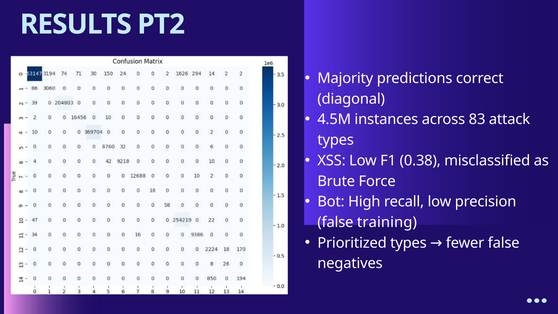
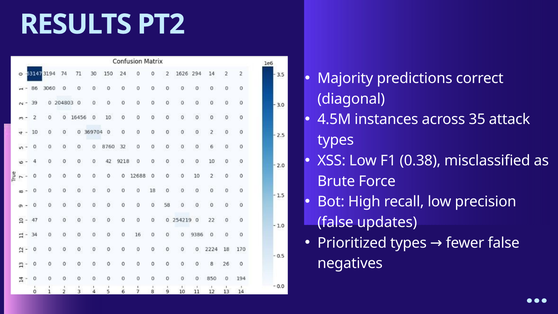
83: 83 -> 35
training: training -> updates
